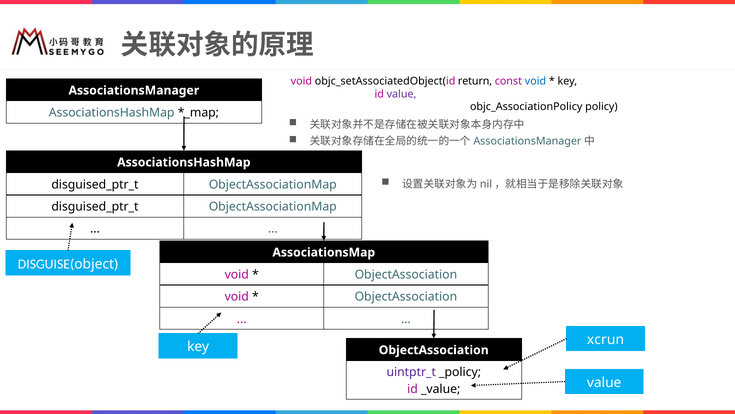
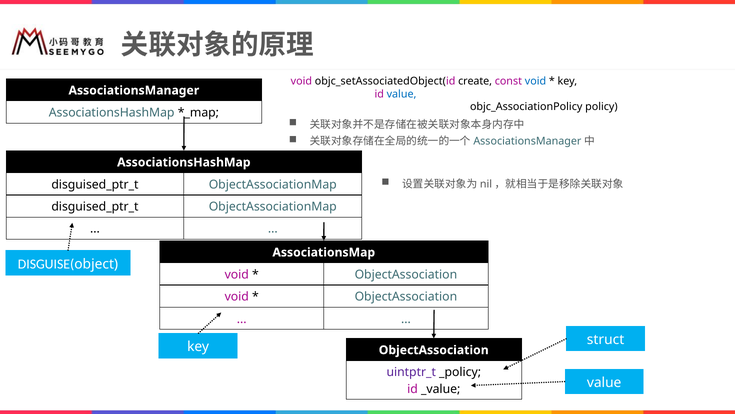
return: return -> create
value at (402, 94) colour: purple -> blue
xcrun: xcrun -> struct
